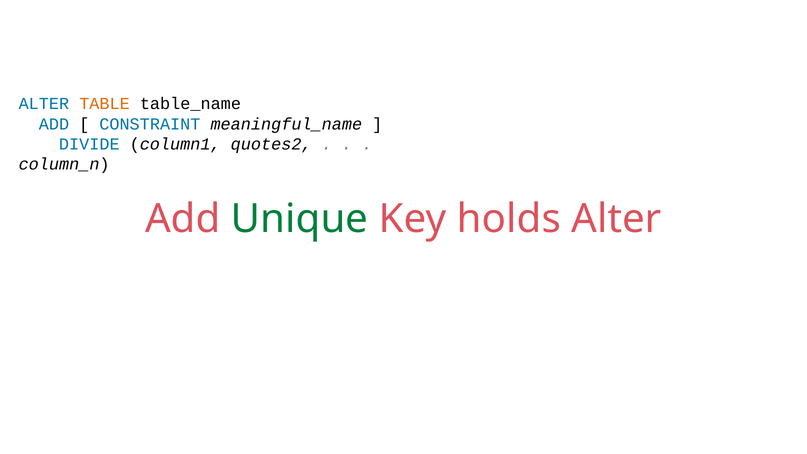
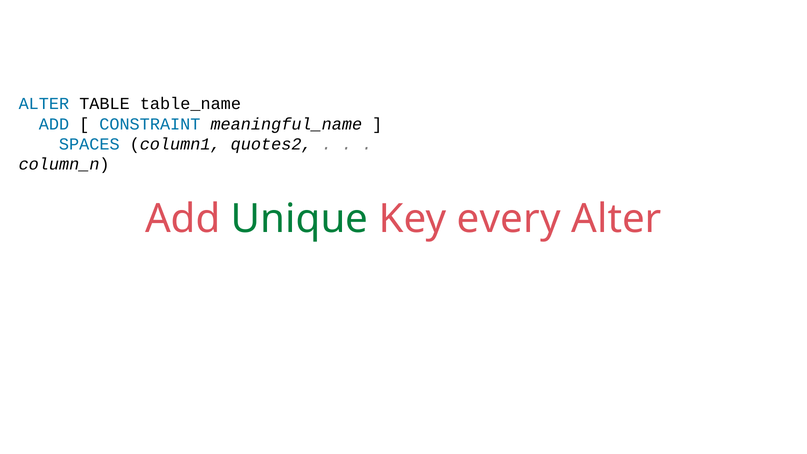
TABLE colour: orange -> black
DIVIDE: DIVIDE -> SPACES
holds: holds -> every
